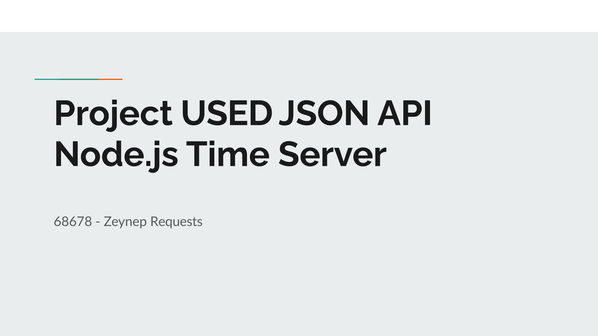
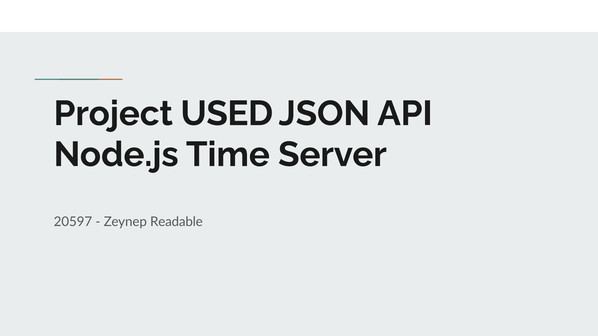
68678: 68678 -> 20597
Requests: Requests -> Readable
